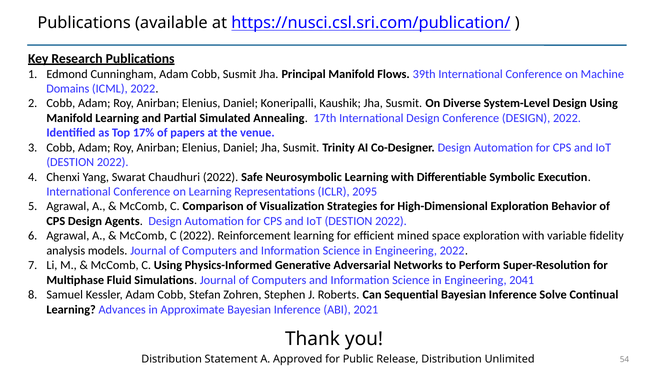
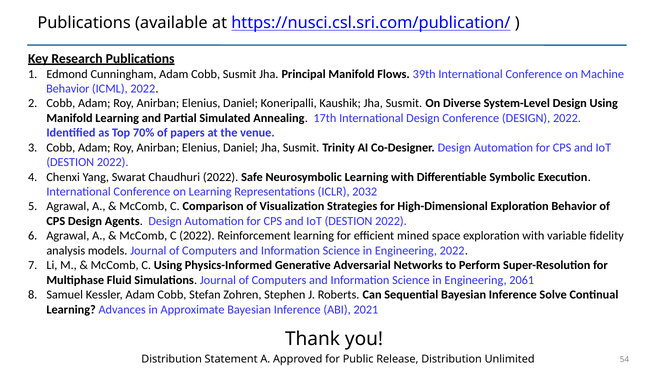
Domains at (68, 89): Domains -> Behavior
17%: 17% -> 70%
2095: 2095 -> 2032
2041: 2041 -> 2061
